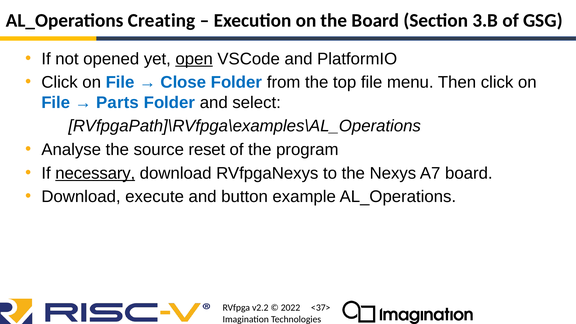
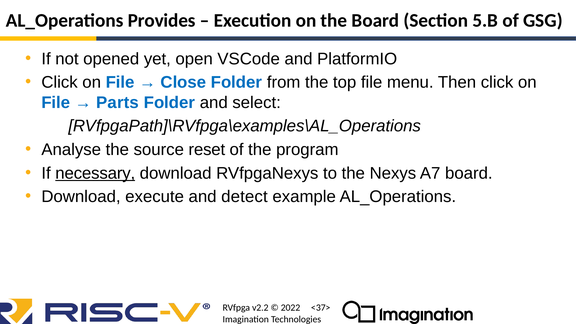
Creating: Creating -> Provides
3.B: 3.B -> 5.B
open underline: present -> none
button: button -> detect
